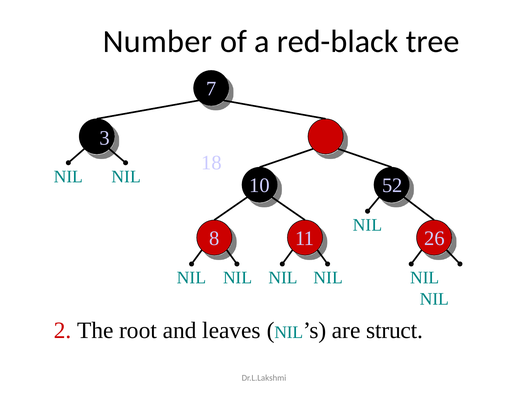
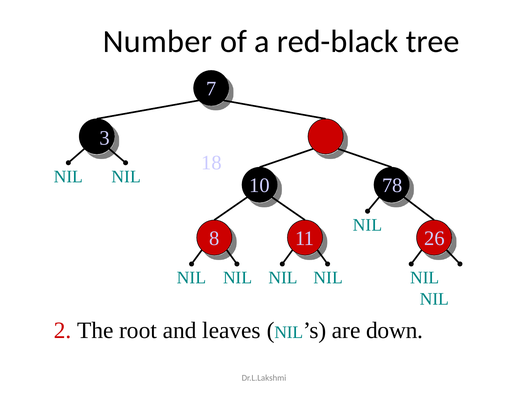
52: 52 -> 78
struct: struct -> down
